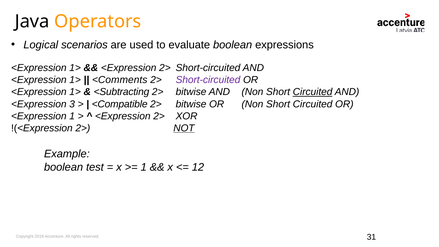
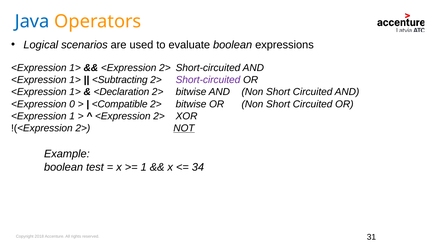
Java colour: black -> blue
<Comments: <Comments -> <Subtracting
<Subtracting: <Subtracting -> <Declaration
Circuited at (313, 92) underline: present -> none
3: 3 -> 0
12: 12 -> 34
